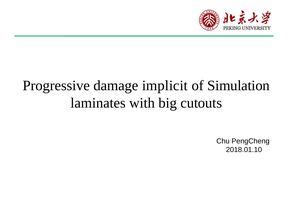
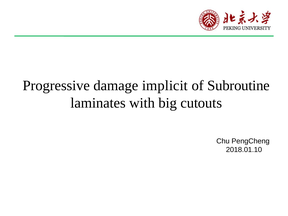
Simulation: Simulation -> Subroutine
